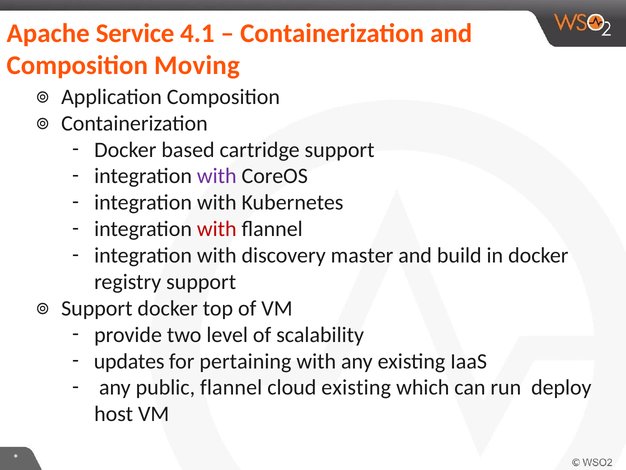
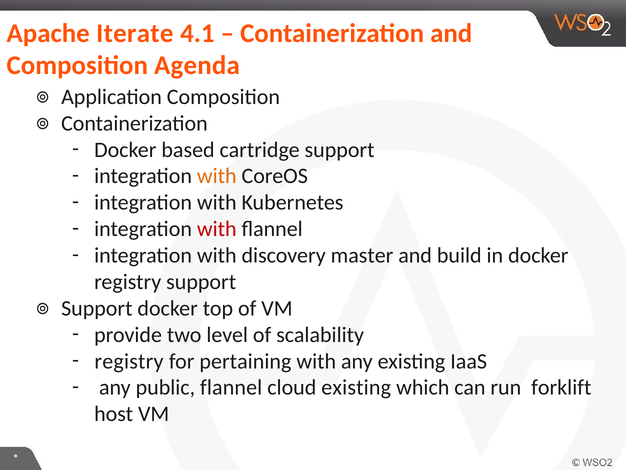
Service: Service -> Iterate
Moving: Moving -> Agenda
with at (217, 176) colour: purple -> orange
updates at (129, 361): updates -> registry
deploy: deploy -> forklift
